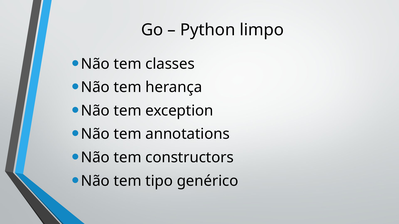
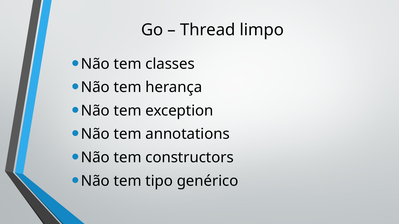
Python: Python -> Thread
